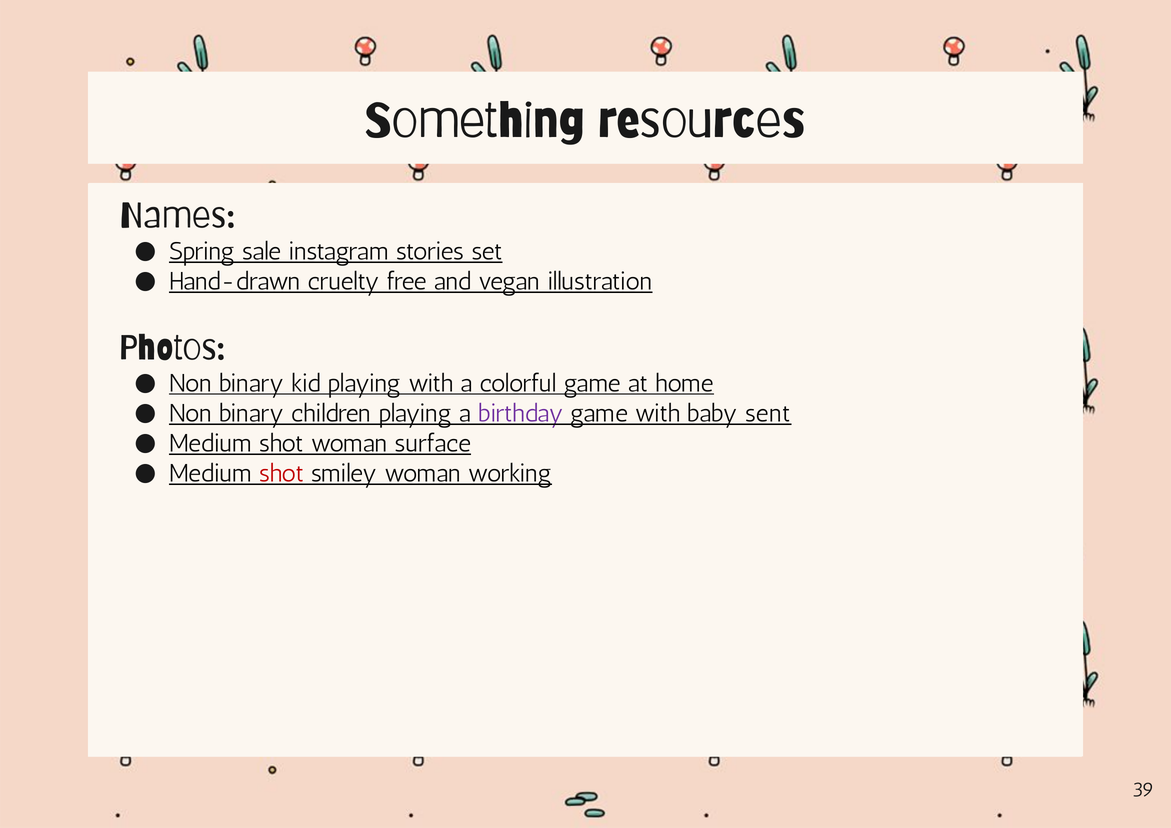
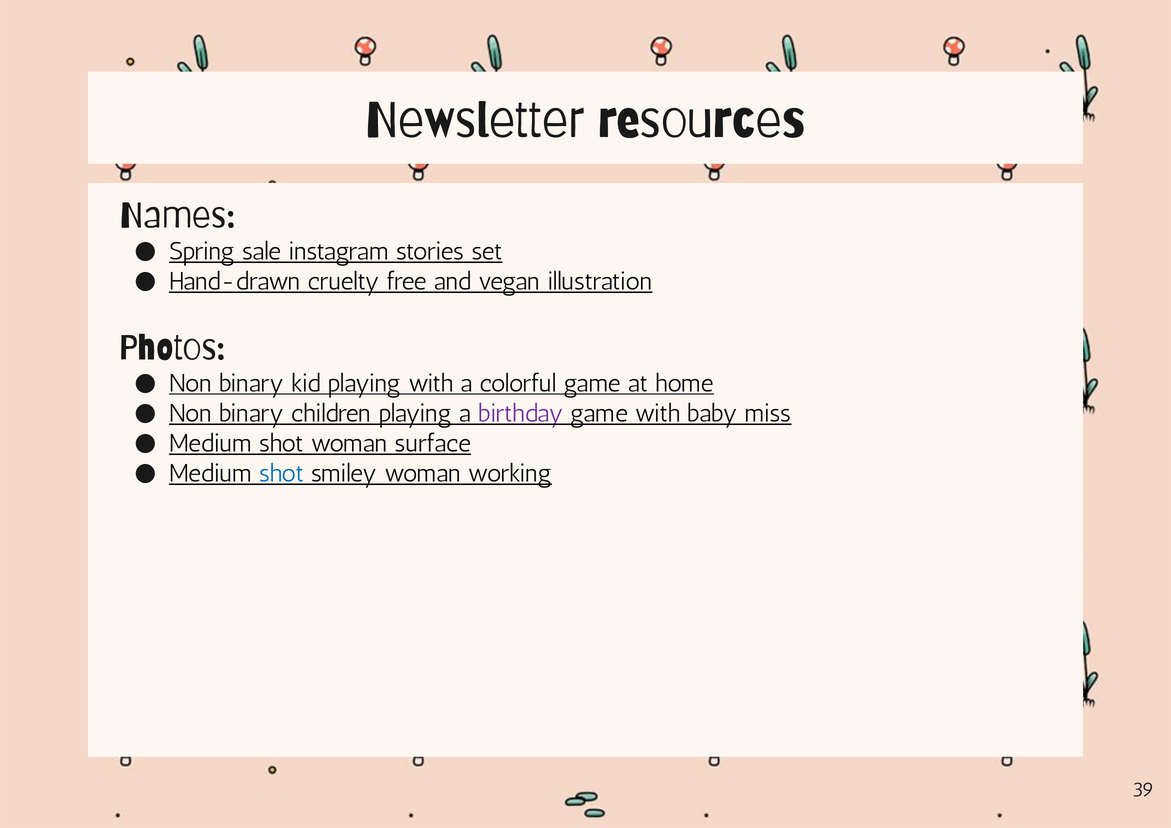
Something: Something -> Newsletter
sent: sent -> miss
shot at (282, 473) colour: red -> blue
